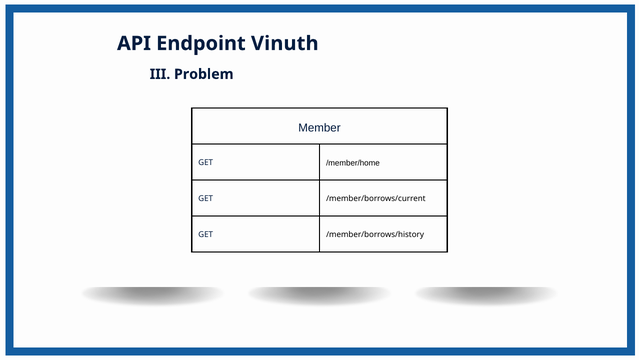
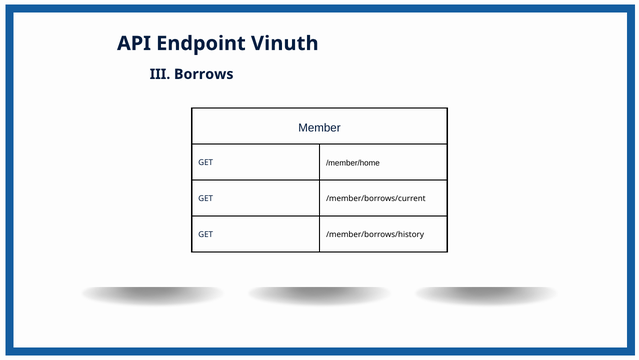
Problem: Problem -> Borrows
